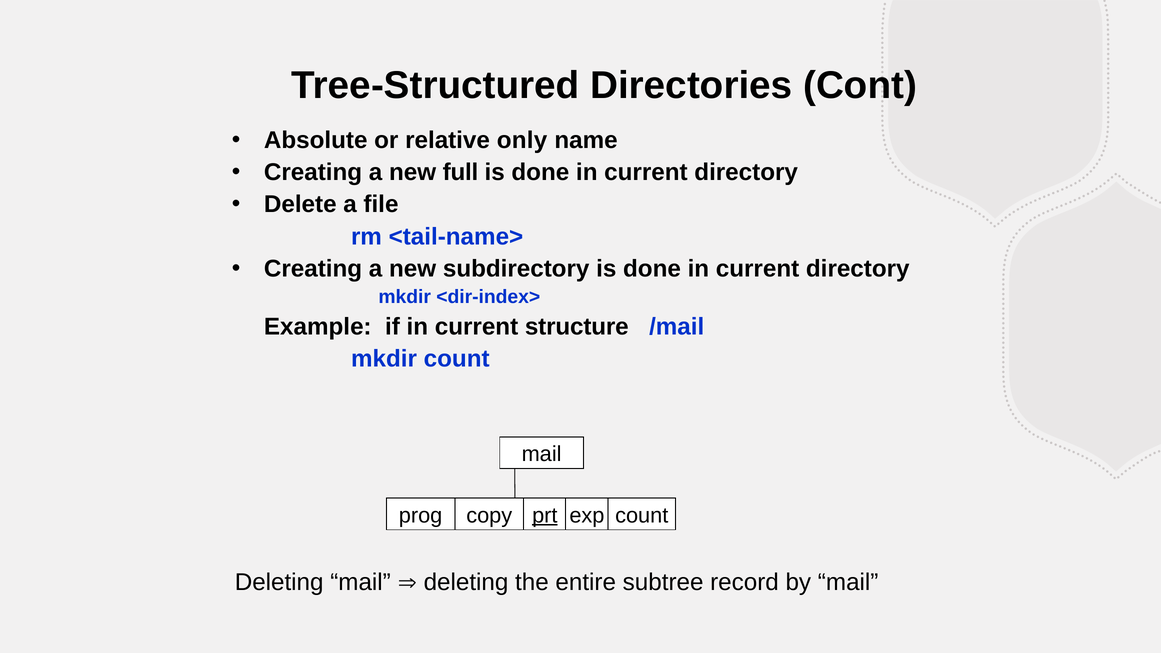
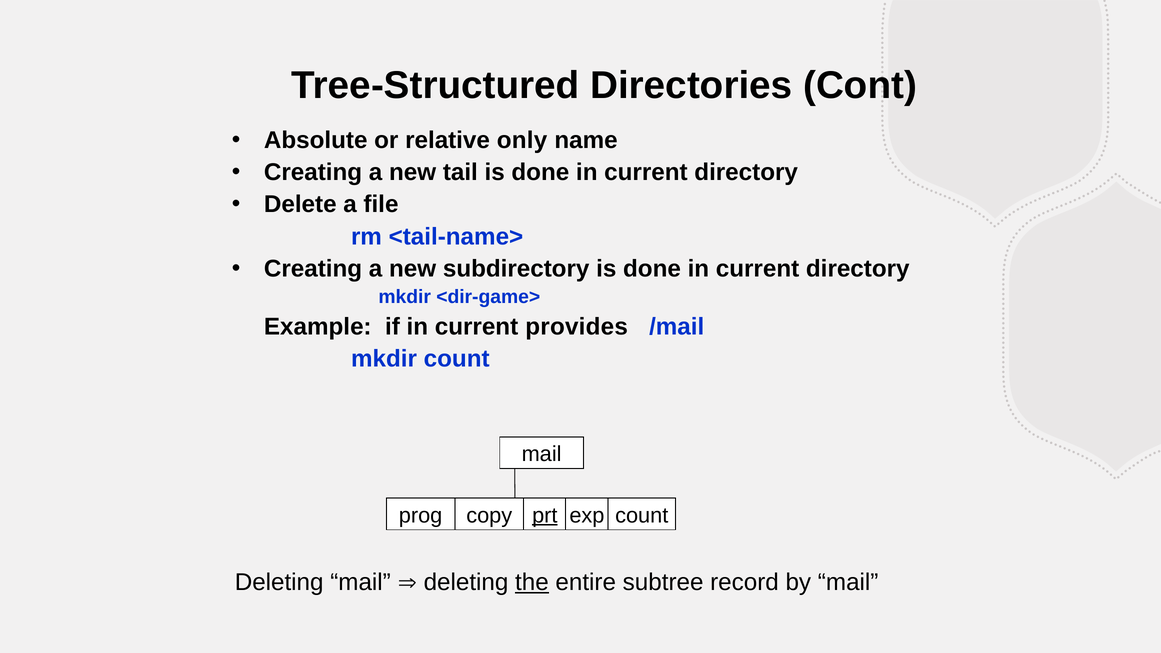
full: full -> tail
<dir-index>: <dir-index> -> <dir-game>
structure: structure -> provides
the underline: none -> present
